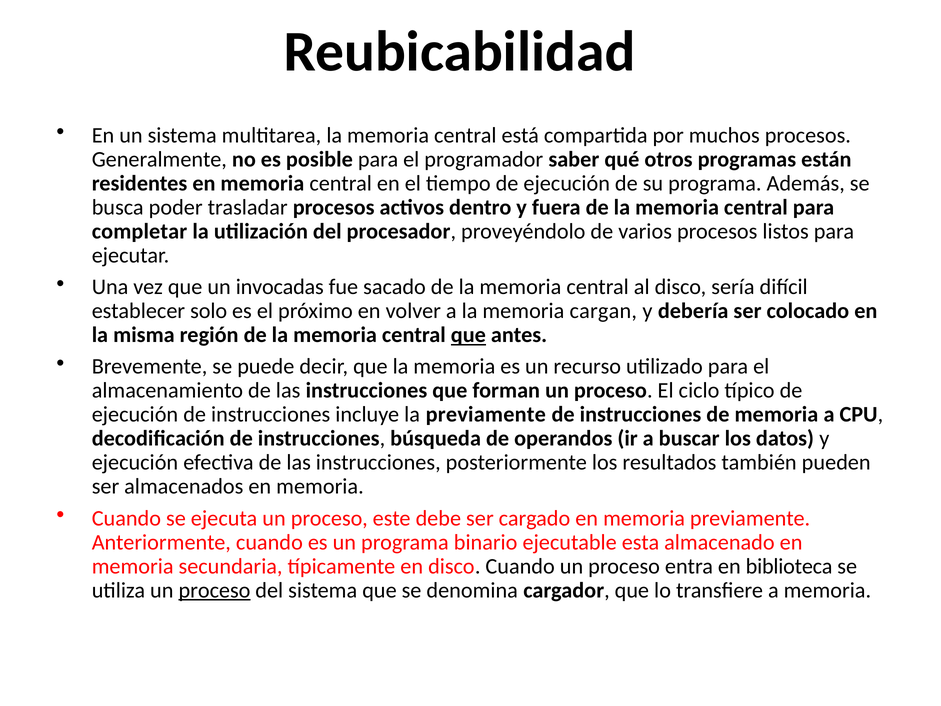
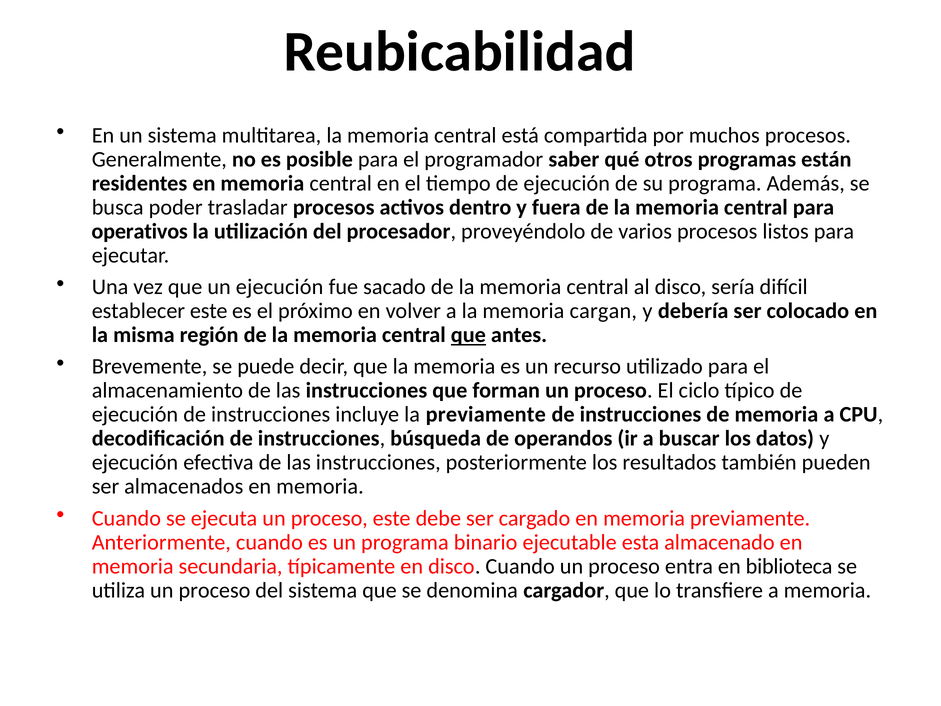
completar: completar -> operativos
un invocadas: invocadas -> ejecución
establecer solo: solo -> este
proceso at (214, 590) underline: present -> none
